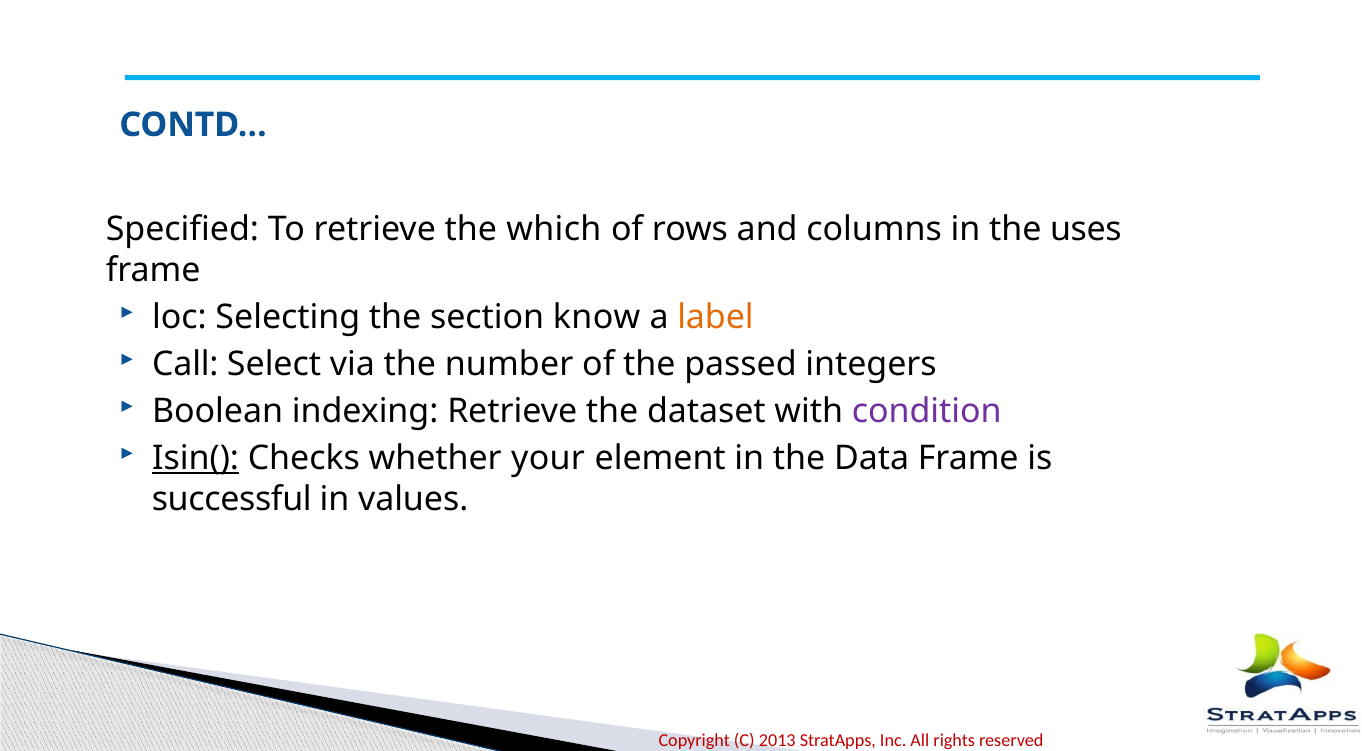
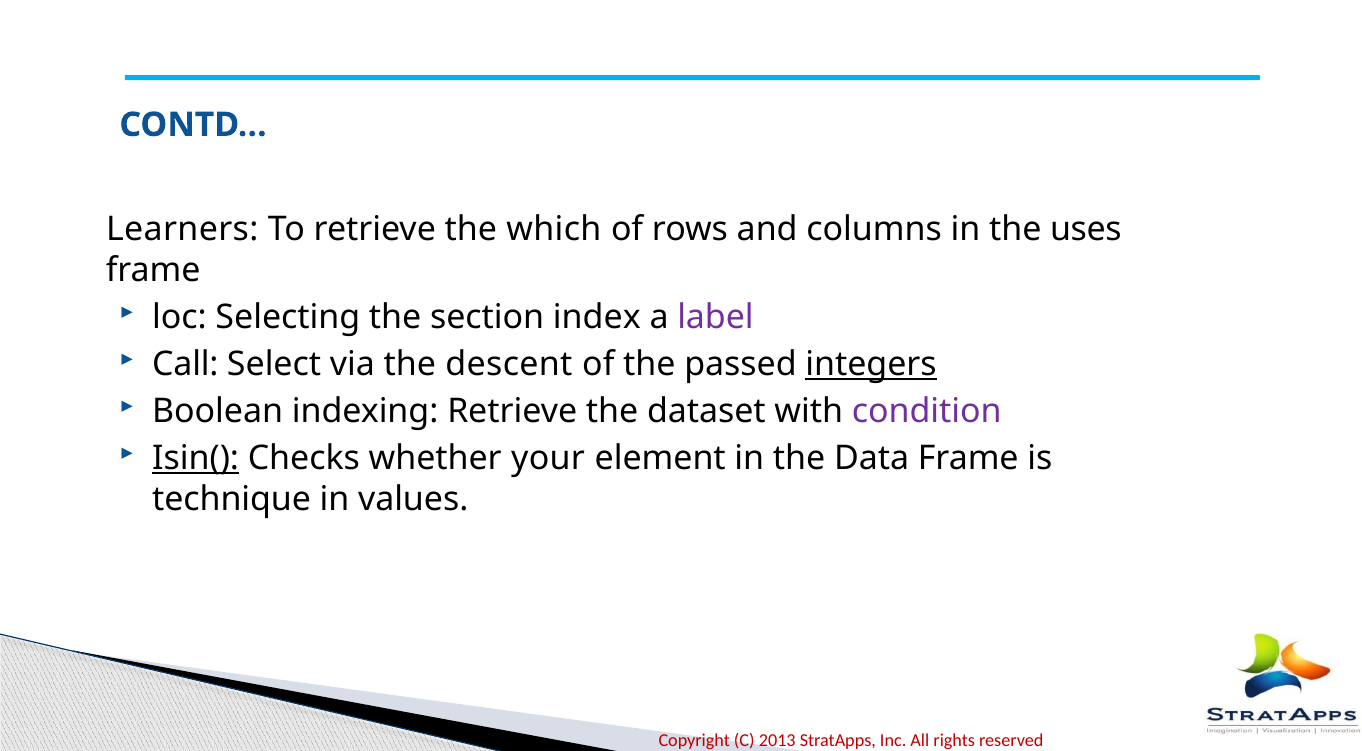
Specified: Specified -> Learners
know: know -> index
label colour: orange -> purple
number: number -> descent
integers underline: none -> present
successful: successful -> technique
